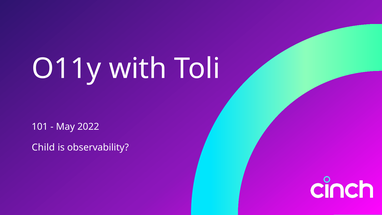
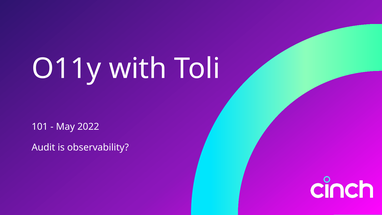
Child: Child -> Audit
